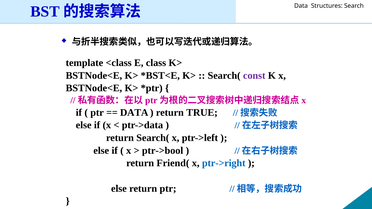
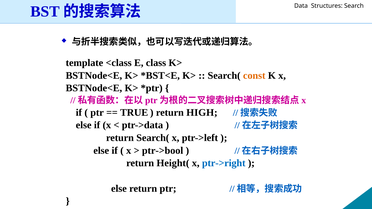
const colour: purple -> orange
DATA at (134, 113): DATA -> TRUE
TRUE: TRUE -> HIGH
Friend(: Friend( -> Height(
